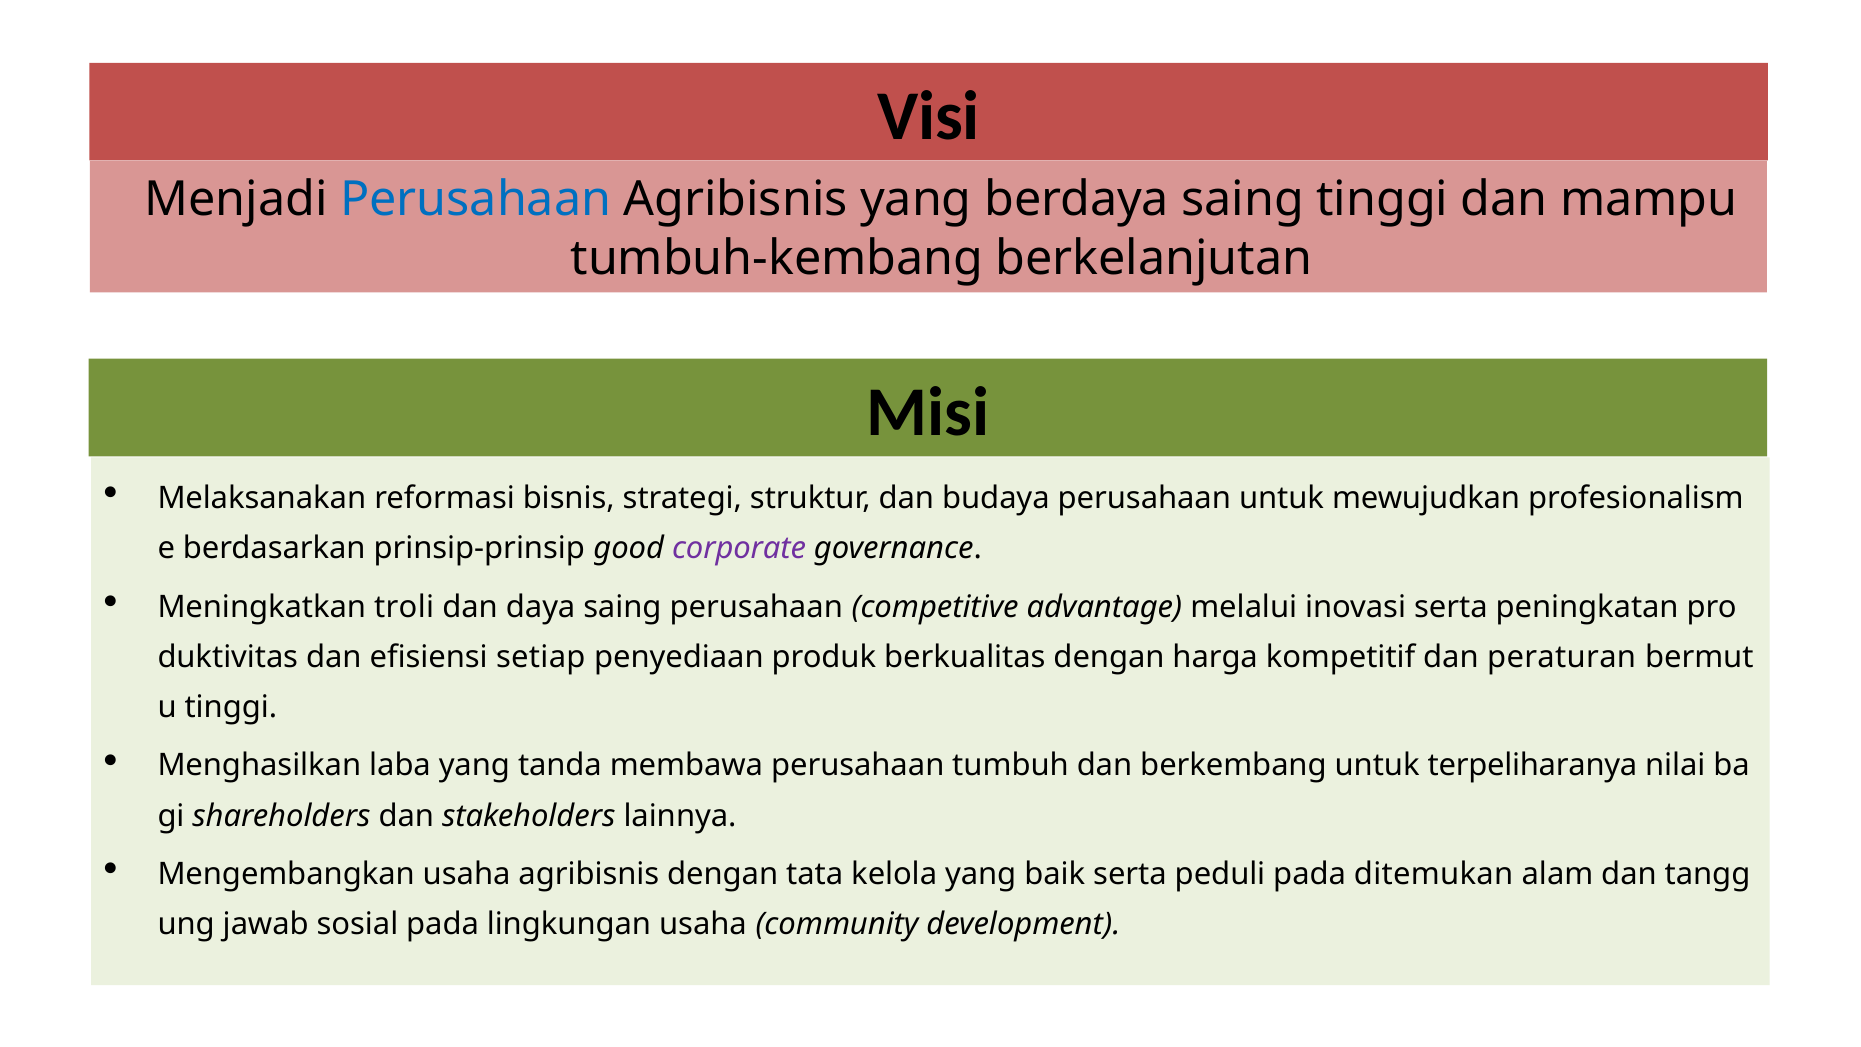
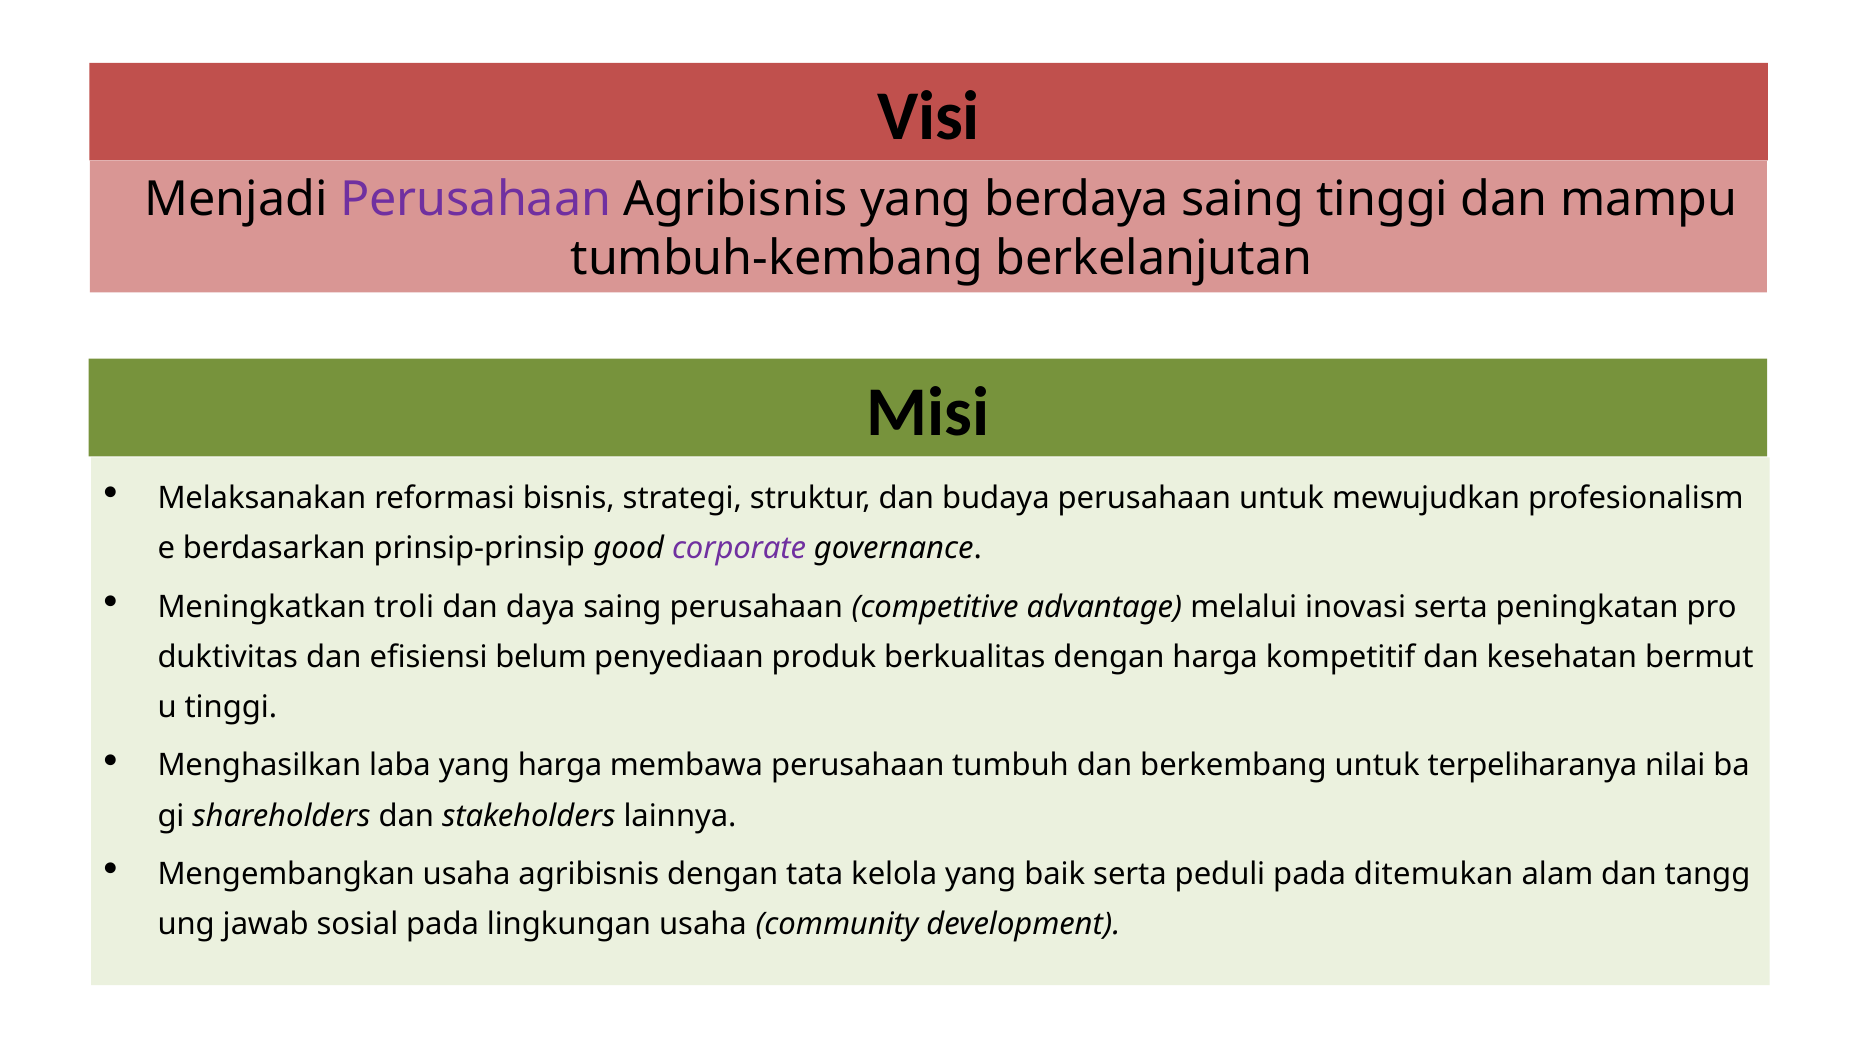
Perusahaan at (476, 200) colour: blue -> purple
setiap: setiap -> belum
peraturan: peraturan -> kesehatan
yang tanda: tanda -> harga
